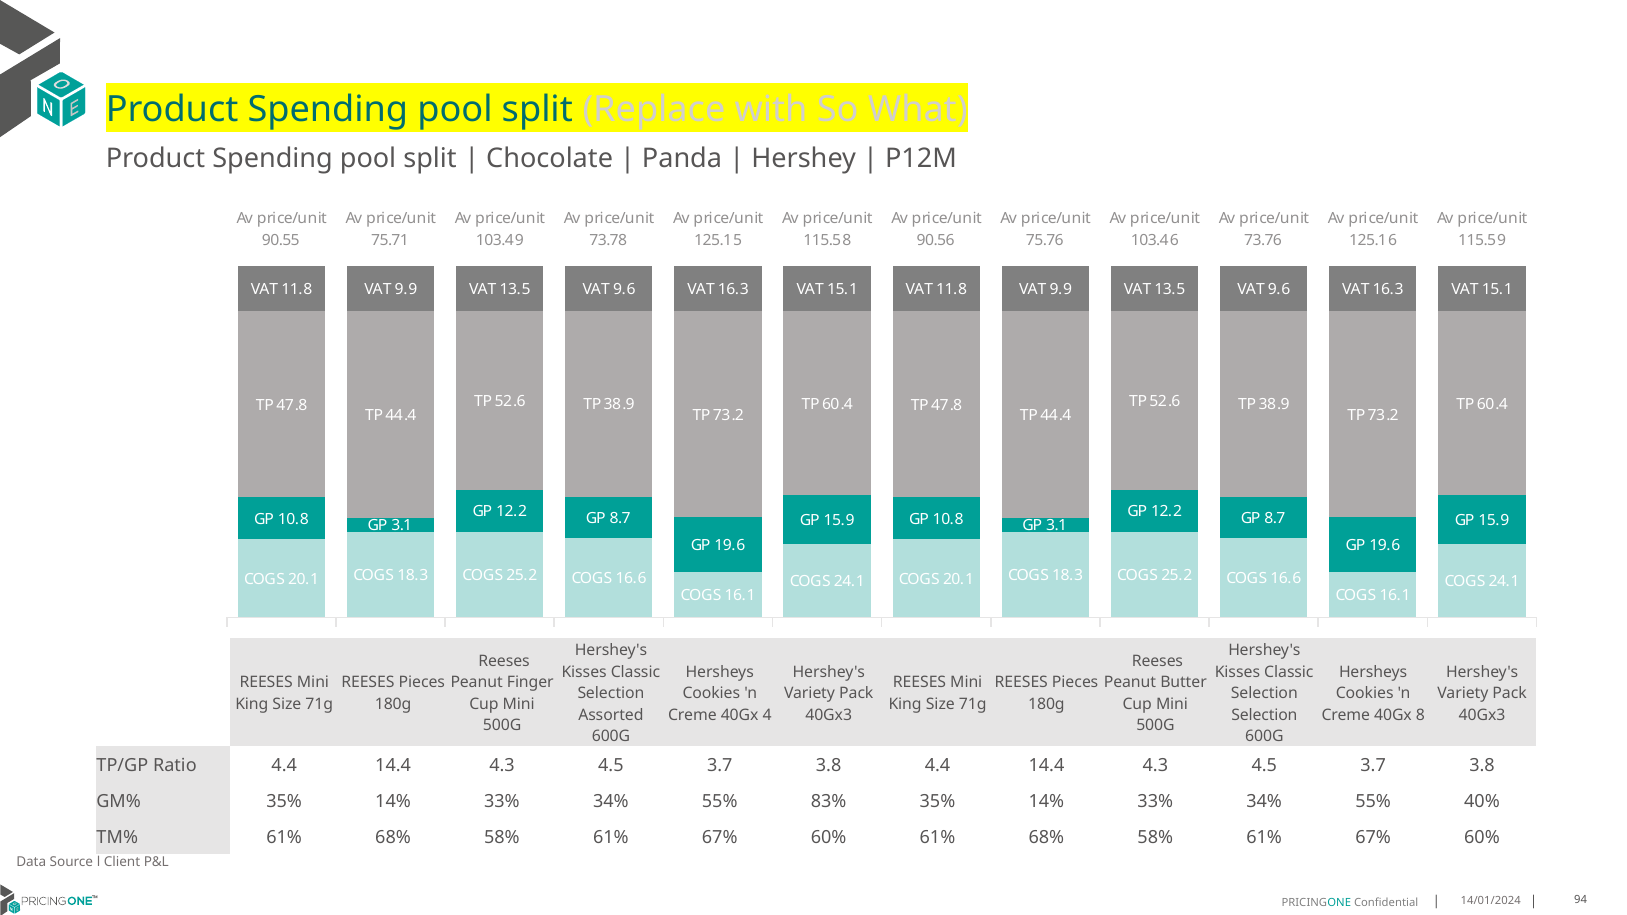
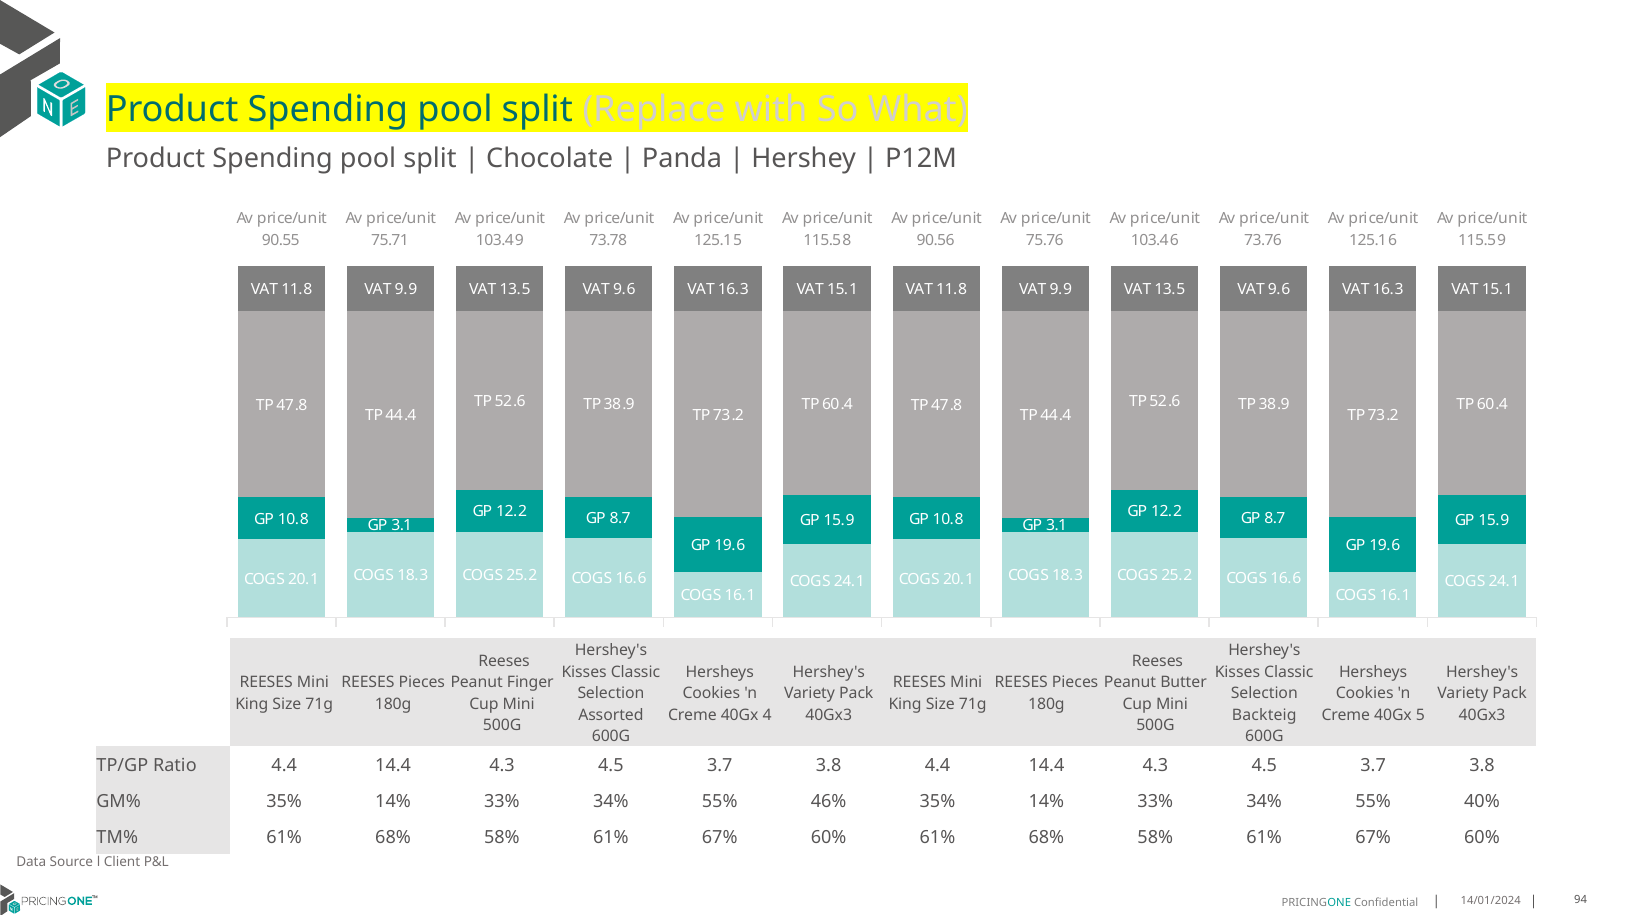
Selection at (1264, 715): Selection -> Backteig
8: 8 -> 5
83%: 83% -> 46%
